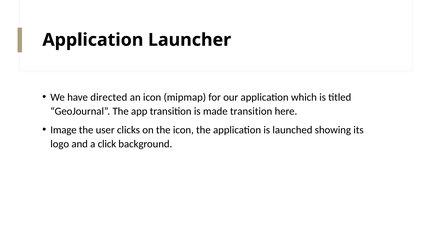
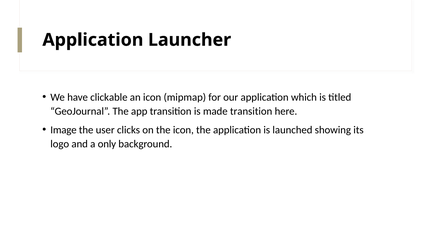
directed: directed -> clickable
click: click -> only
